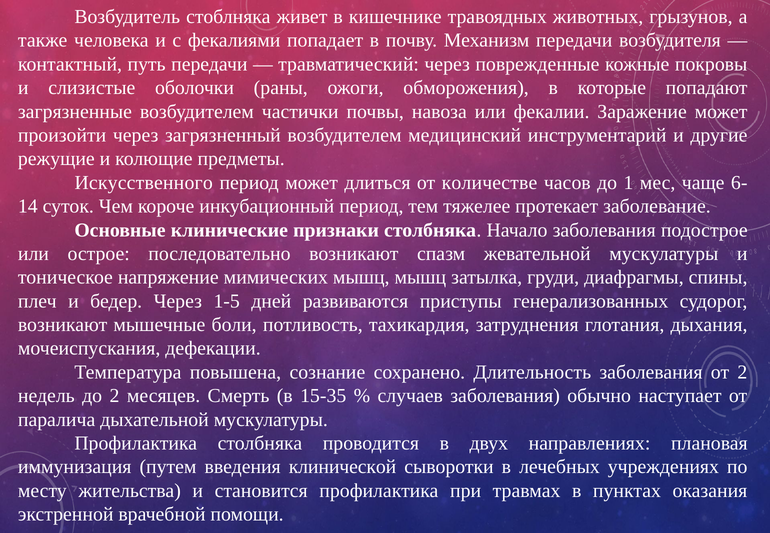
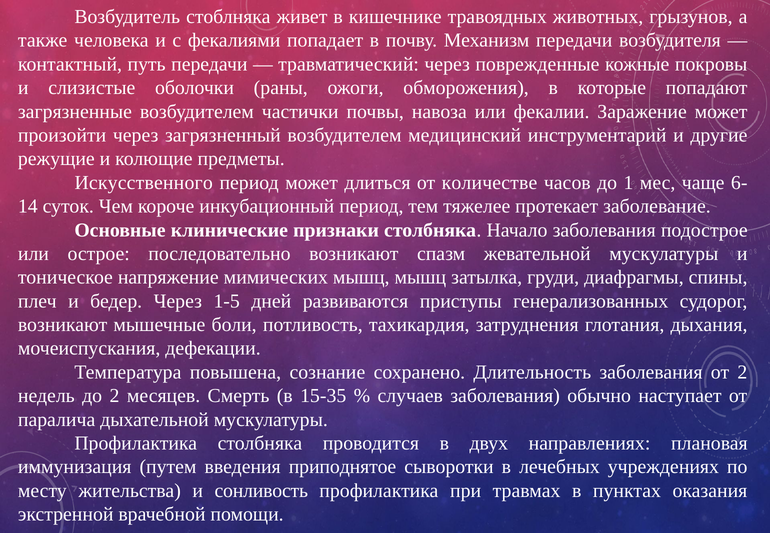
клинической: клинической -> приподнятое
становится: становится -> сонливость
